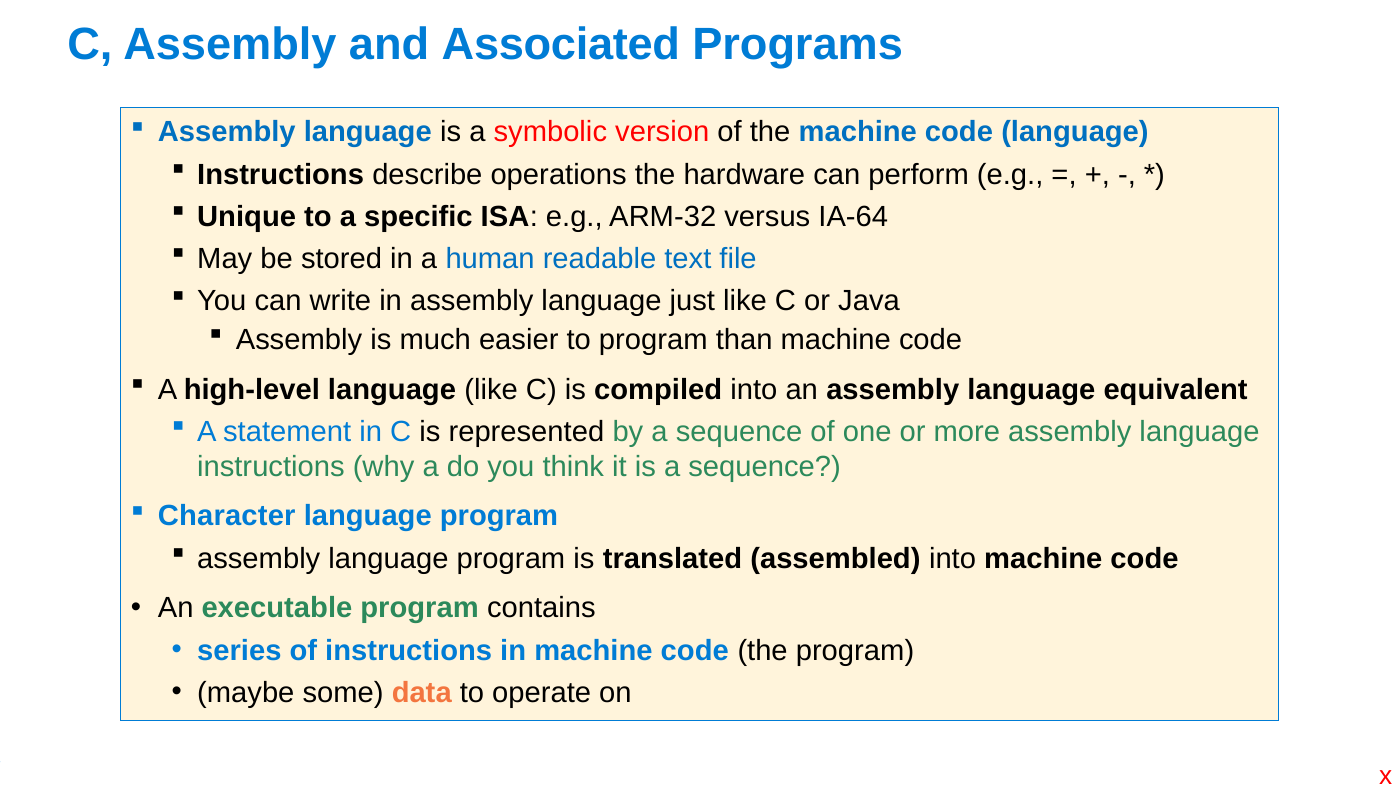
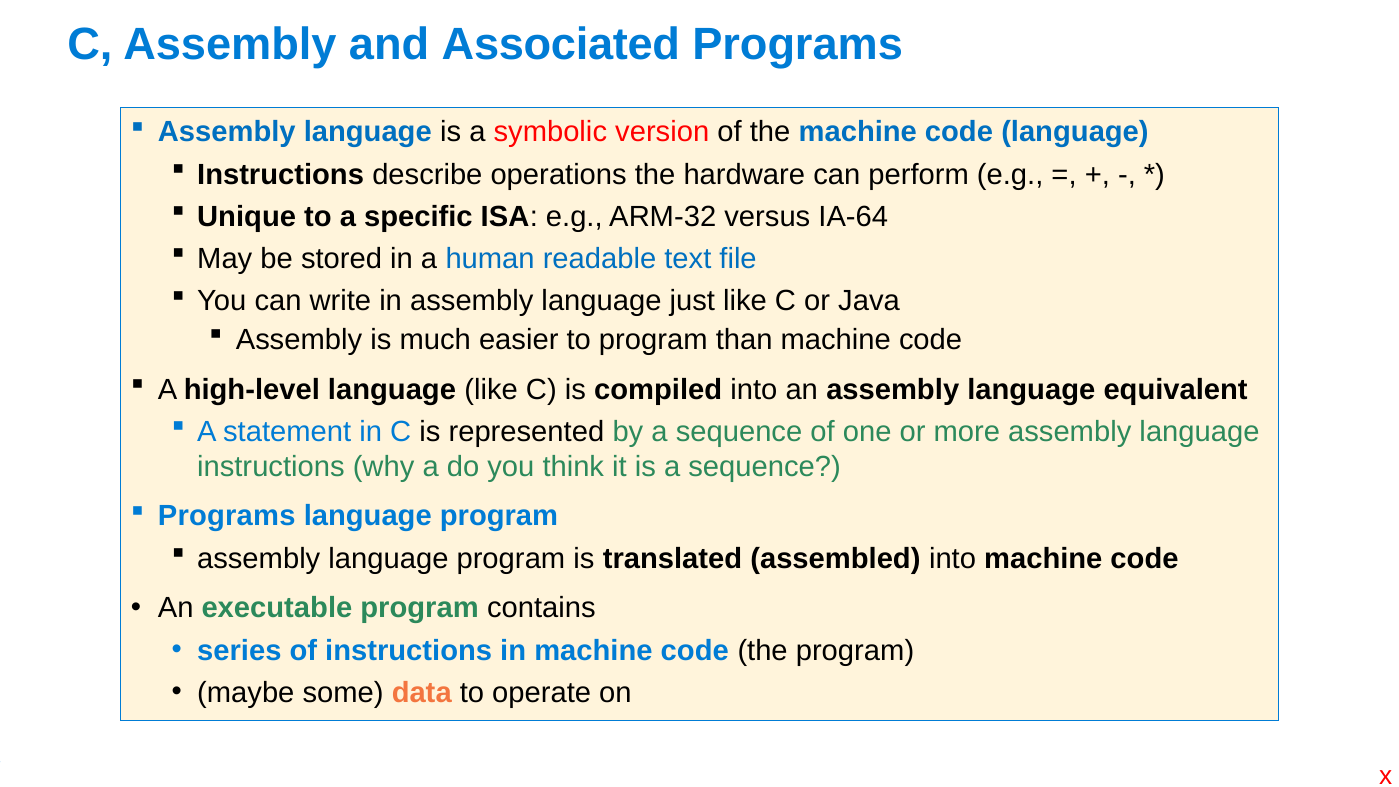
Character at (227, 516): Character -> Programs
